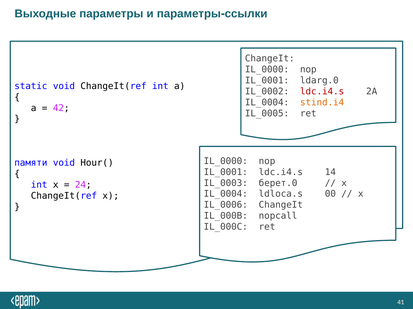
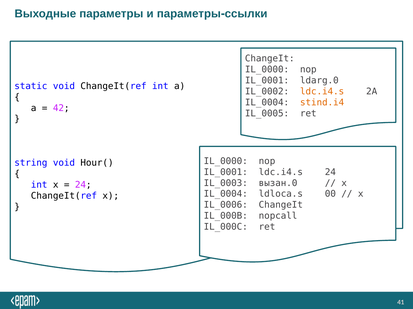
ldc.i4.s at (322, 92) colour: red -> orange
памяти: памяти -> string
ldc.i4.s 14: 14 -> 24
берет.0: берет.0 -> вызан.0
